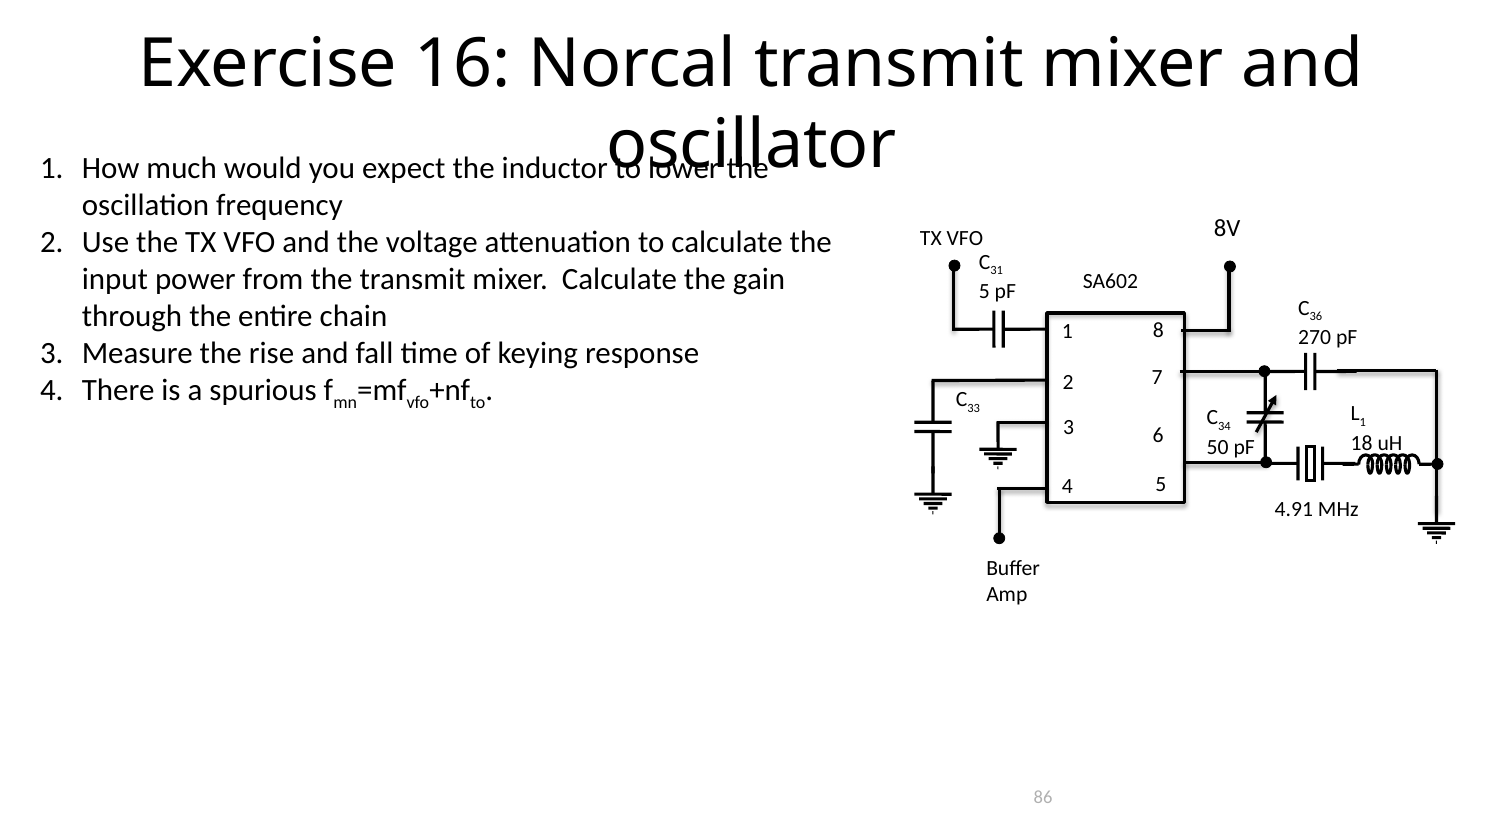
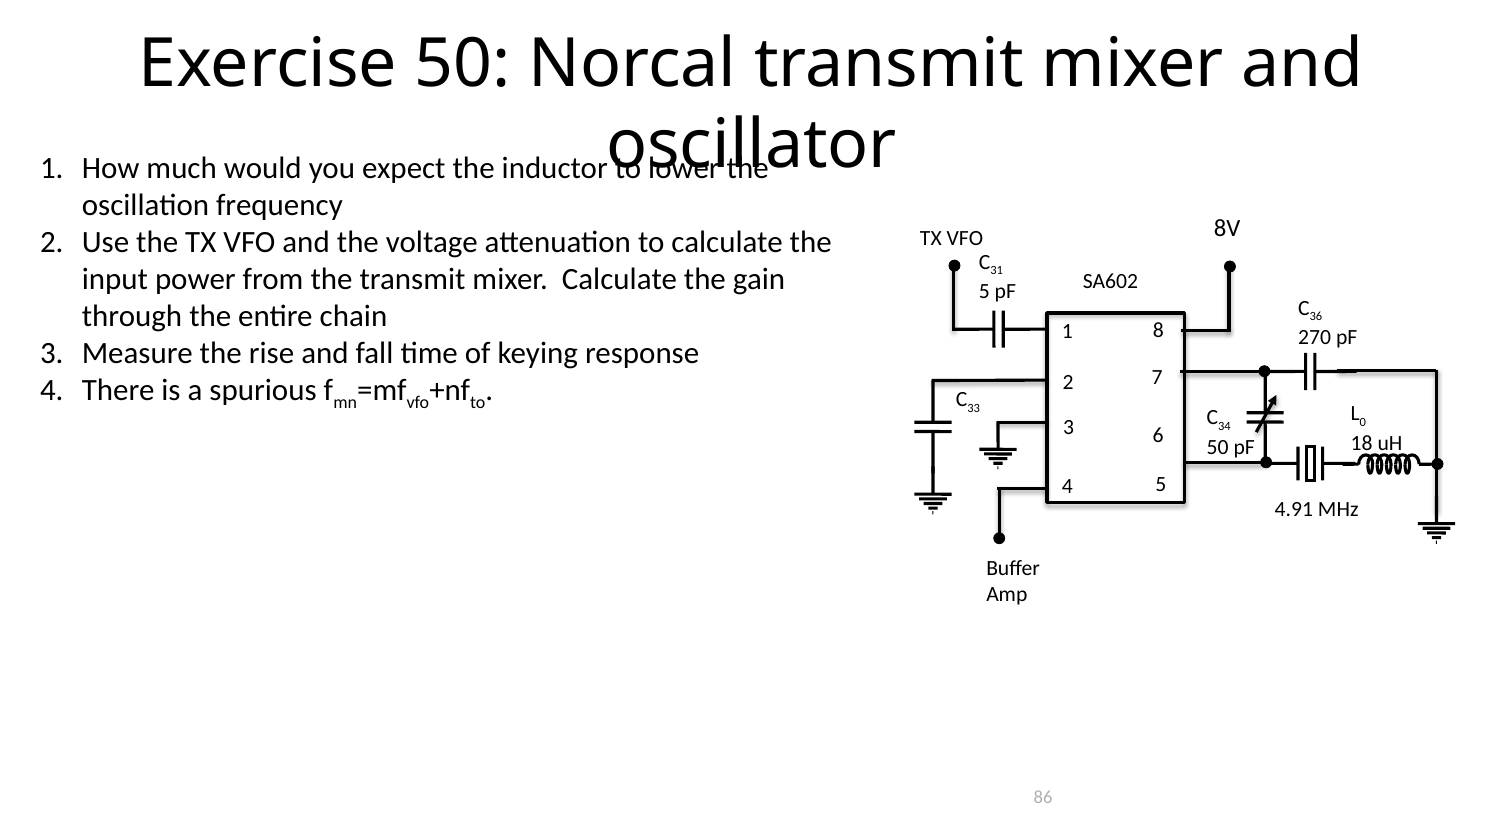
Exercise 16: 16 -> 50
1 at (1363, 422): 1 -> 0
